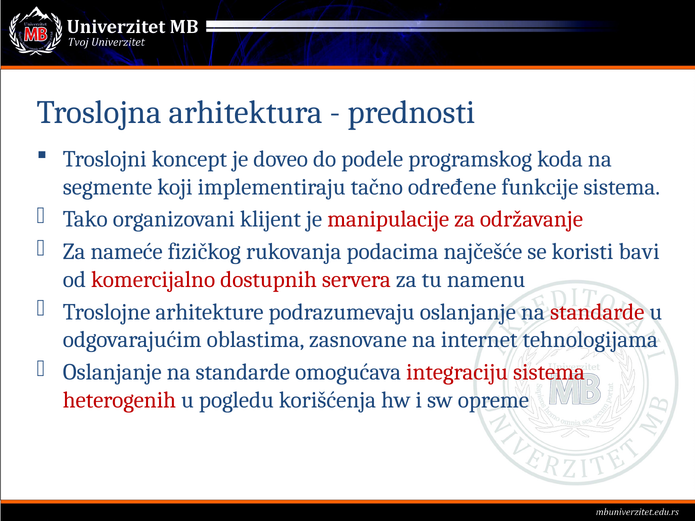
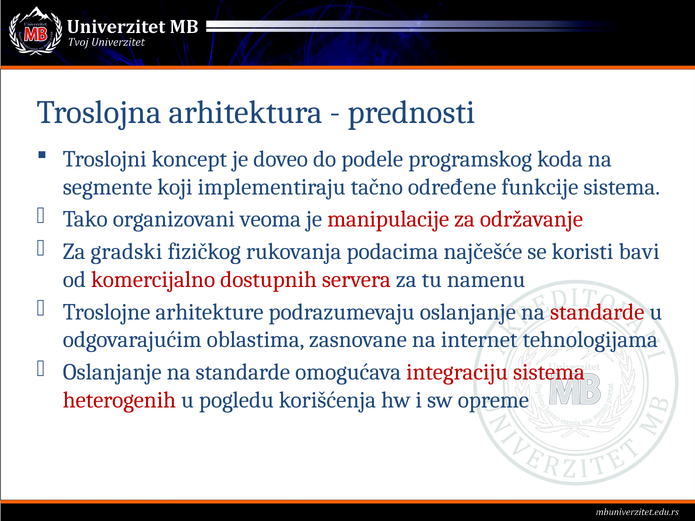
klijent: klijent -> veoma
nameće: nameće -> gradski
